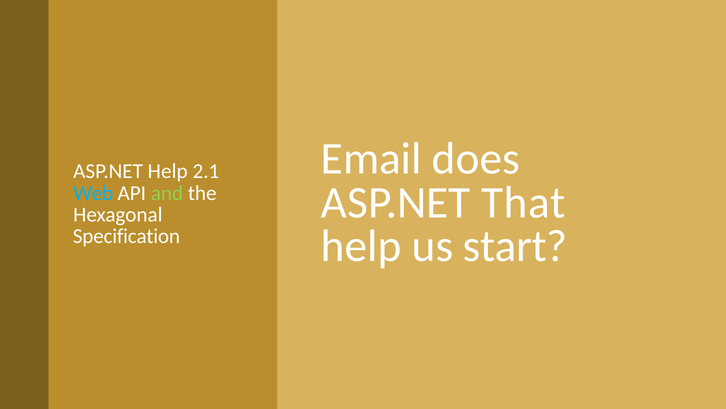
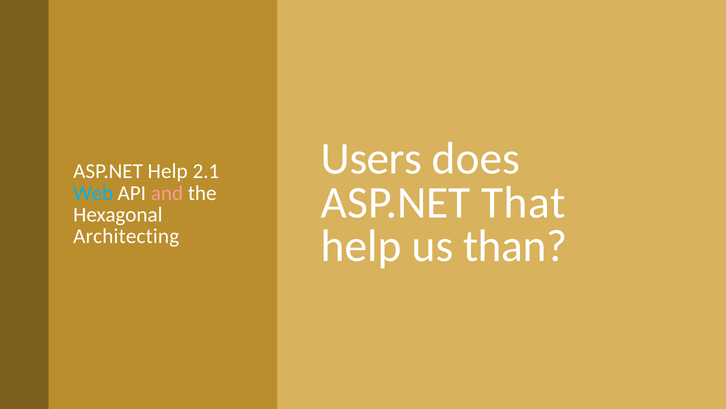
Email: Email -> Users
and colour: light green -> pink
Specification: Specification -> Architecting
start: start -> than
